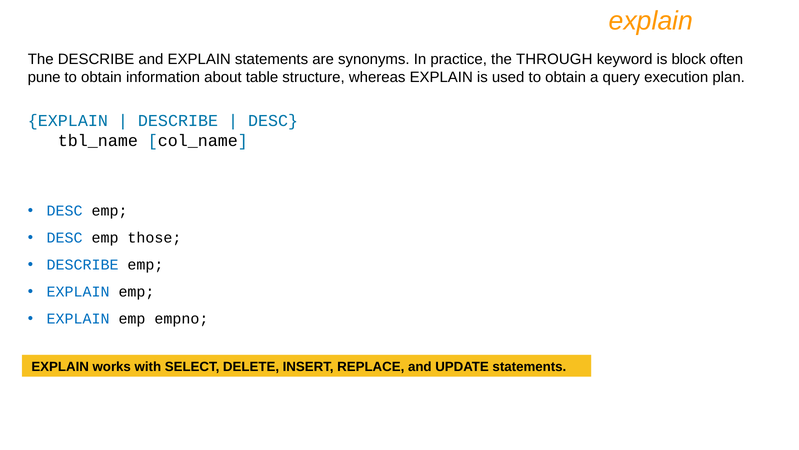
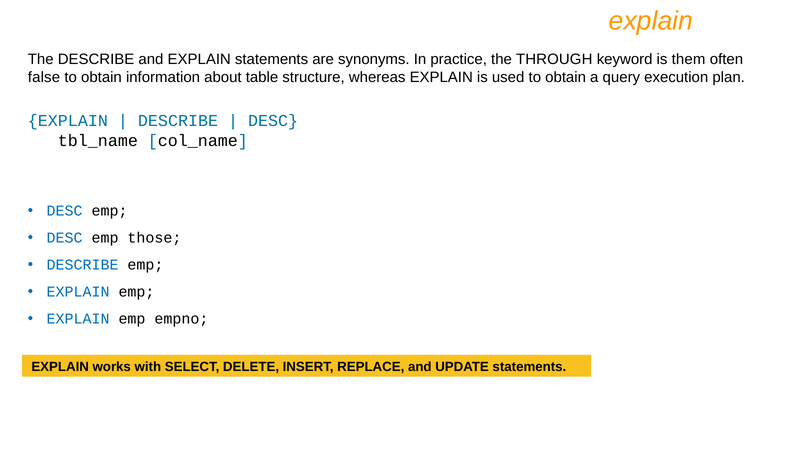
block: block -> them
pune: pune -> false
